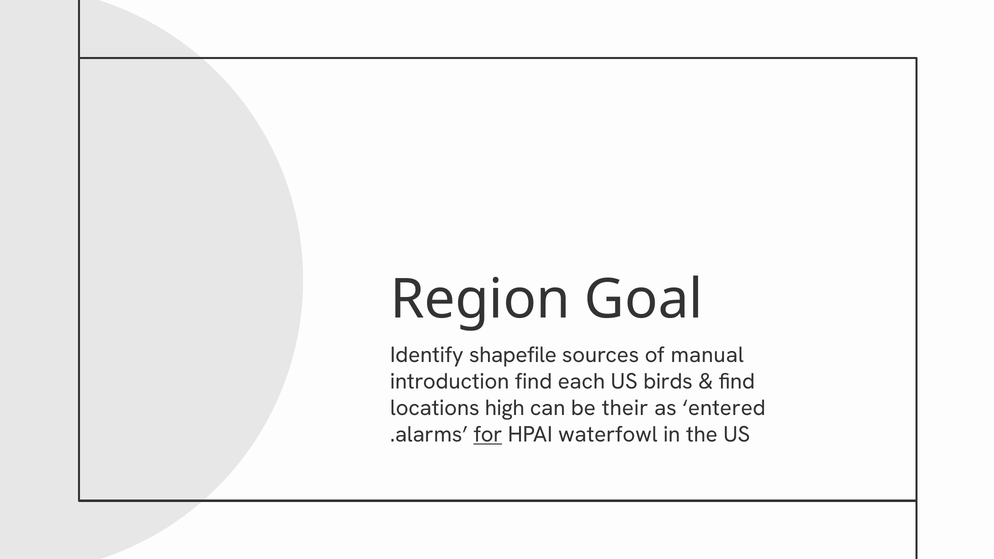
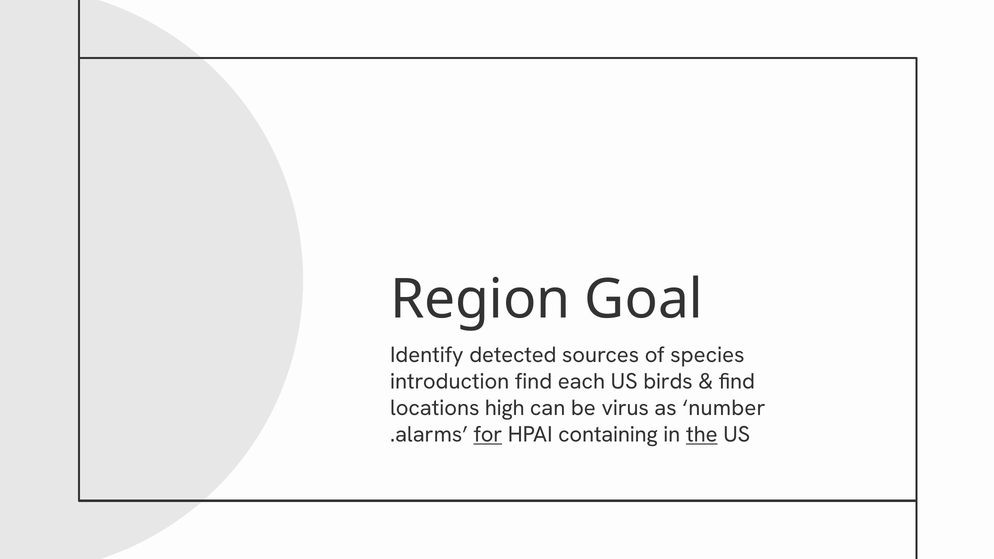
shapefile: shapefile -> detected
manual: manual -> species
their: their -> virus
entered: entered -> number
waterfowl: waterfowl -> containing
the underline: none -> present
